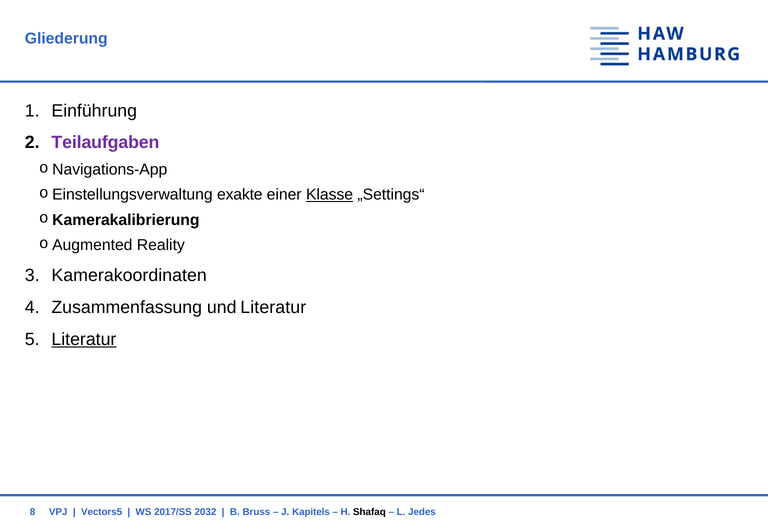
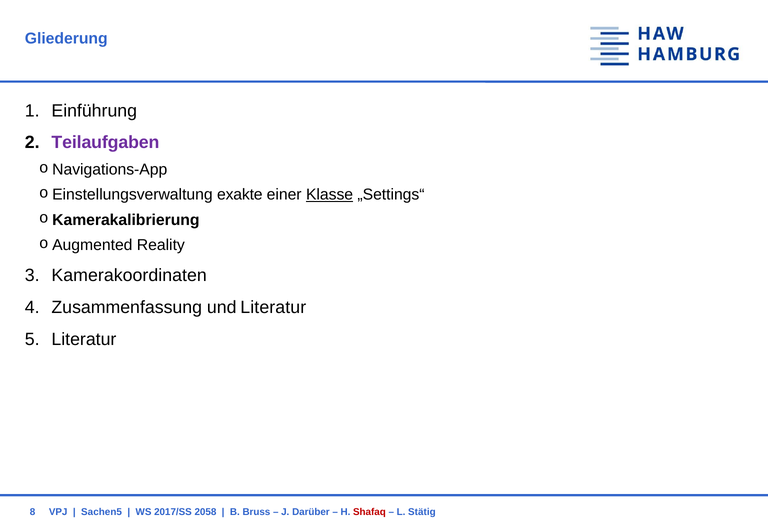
Literatur at (84, 339) underline: present -> none
Vectors5: Vectors5 -> Sachen5
2032: 2032 -> 2058
Kapitels: Kapitels -> Darüber
Shafaq colour: black -> red
Jedes: Jedes -> Stätig
